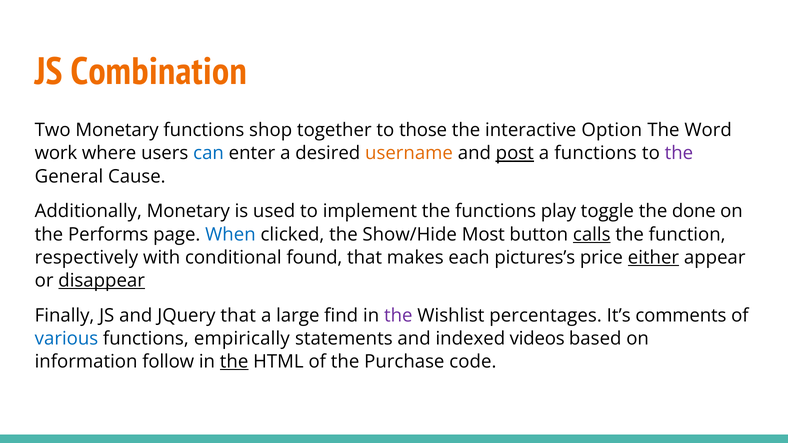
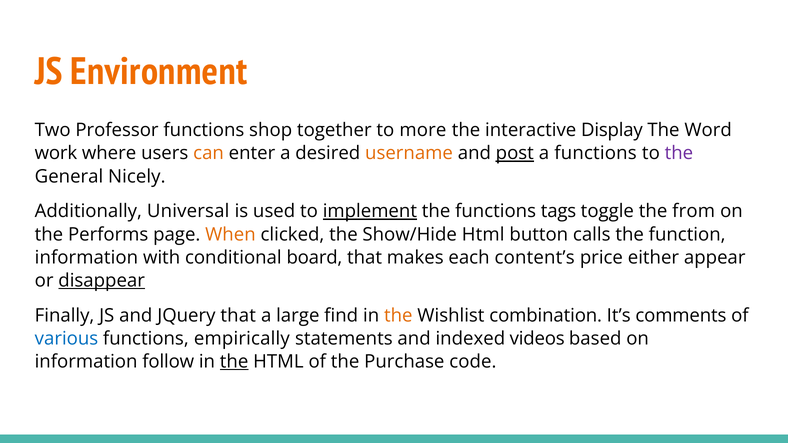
Combination: Combination -> Environment
Two Monetary: Monetary -> Professor
those: those -> more
Option: Option -> Display
can colour: blue -> orange
Cause: Cause -> Nicely
Additionally Monetary: Monetary -> Universal
implement underline: none -> present
play: play -> tags
done: done -> from
When colour: blue -> orange
Show/Hide Most: Most -> Html
calls underline: present -> none
respectively at (86, 258): respectively -> information
found: found -> board
pictures’s: pictures’s -> content’s
either underline: present -> none
the at (398, 316) colour: purple -> orange
percentages: percentages -> combination
